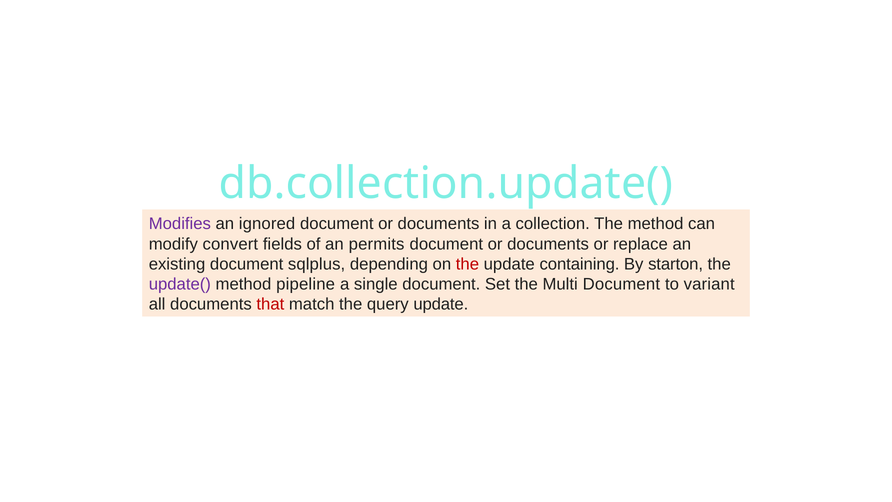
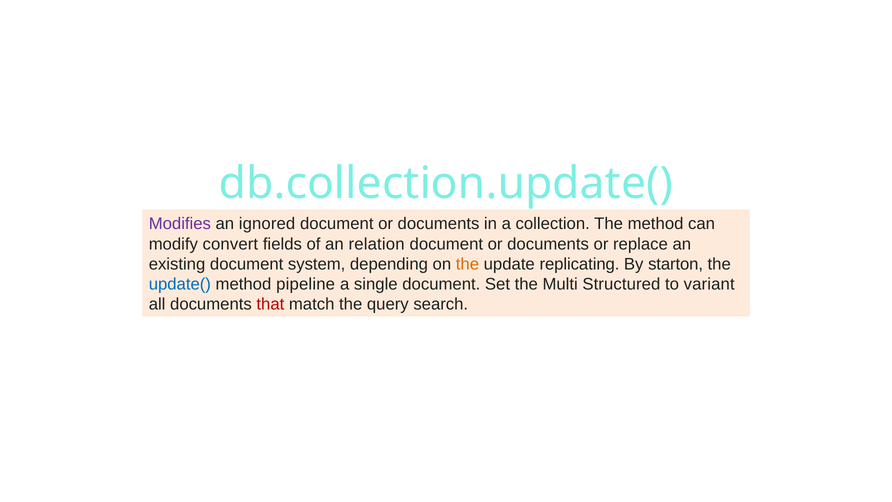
permits: permits -> relation
sqlplus: sqlplus -> system
the at (467, 264) colour: red -> orange
containing: containing -> replicating
update( colour: purple -> blue
Multi Document: Document -> Structured
query update: update -> search
